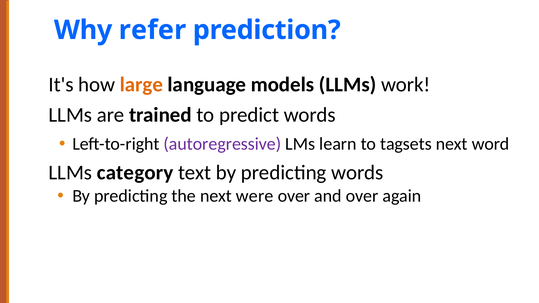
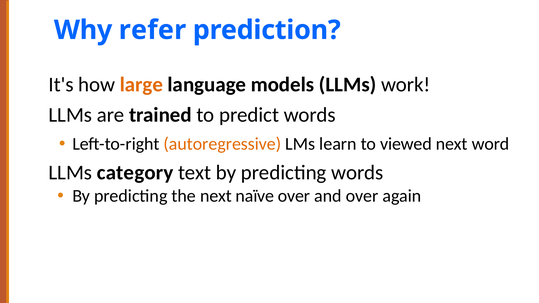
autoregressive colour: purple -> orange
tagsets: tagsets -> viewed
were: were -> naïve
